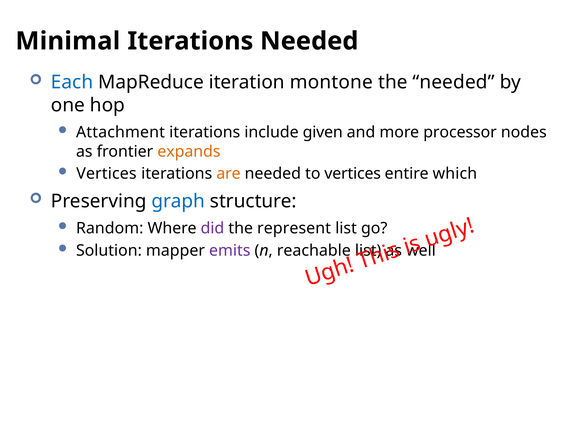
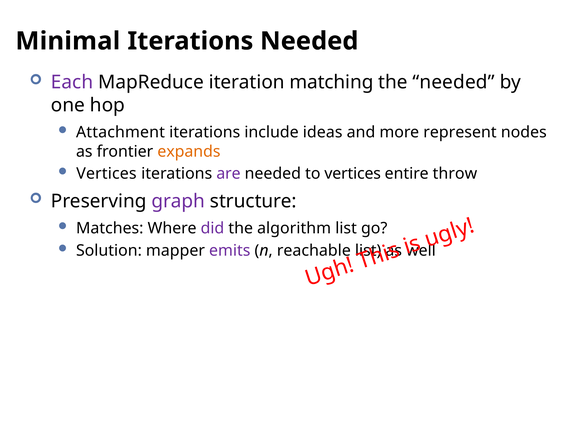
Each colour: blue -> purple
montone: montone -> matching
given: given -> ideas
processor: processor -> represent
are colour: orange -> purple
which: which -> throw
graph colour: blue -> purple
Random: Random -> Matches
represent: represent -> algorithm
